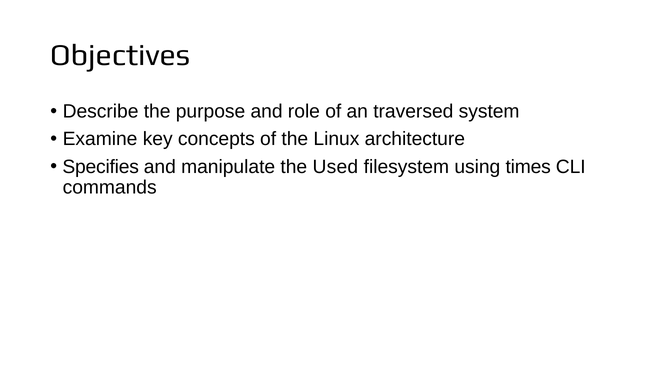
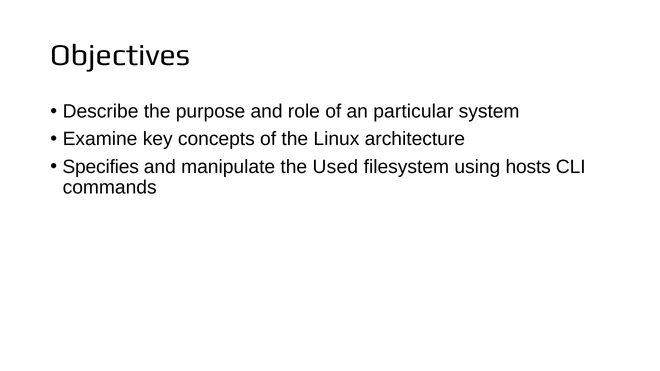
traversed: traversed -> particular
times: times -> hosts
